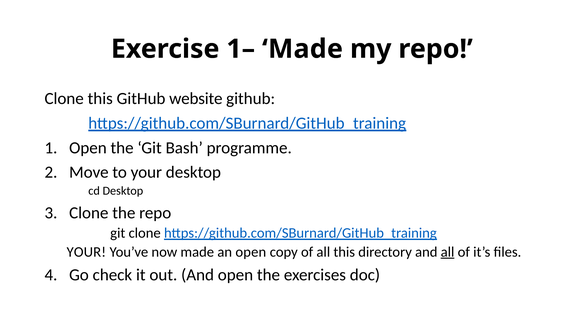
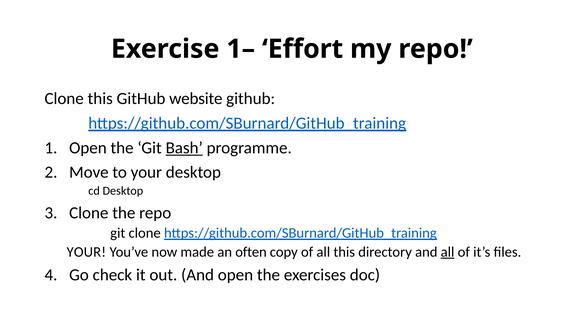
1– Made: Made -> Effort
Bash underline: none -> present
an open: open -> often
